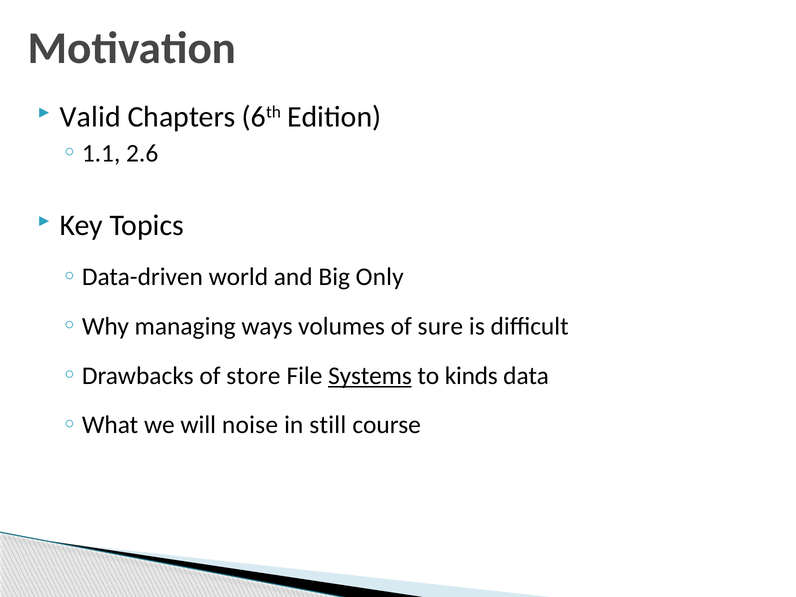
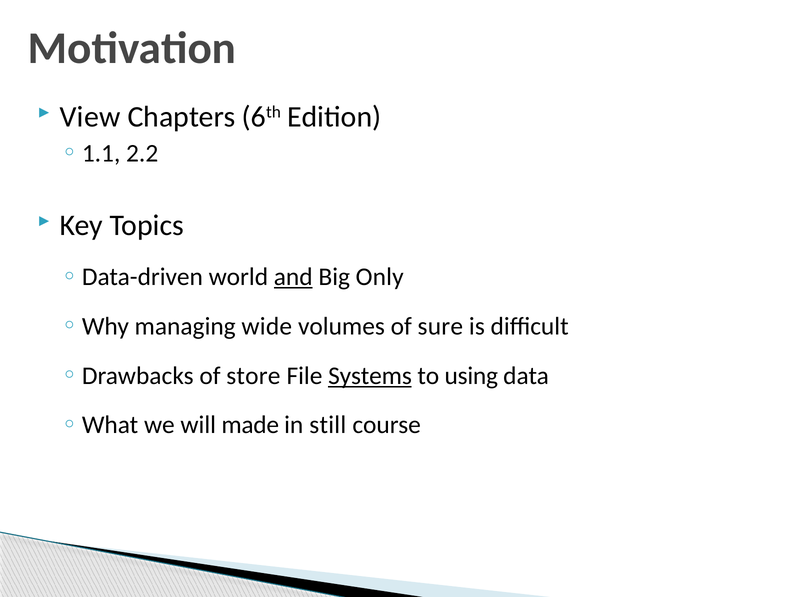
Valid: Valid -> View
2.6: 2.6 -> 2.2
and underline: none -> present
ways: ways -> wide
kinds: kinds -> using
noise: noise -> made
